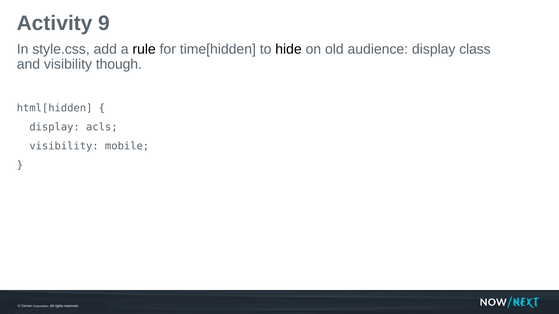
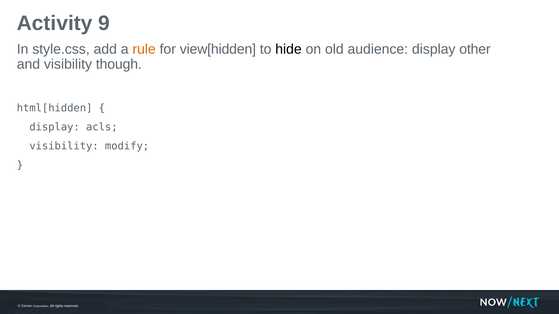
rule colour: black -> orange
time[hidden: time[hidden -> view[hidden
class: class -> other
mobile: mobile -> modify
